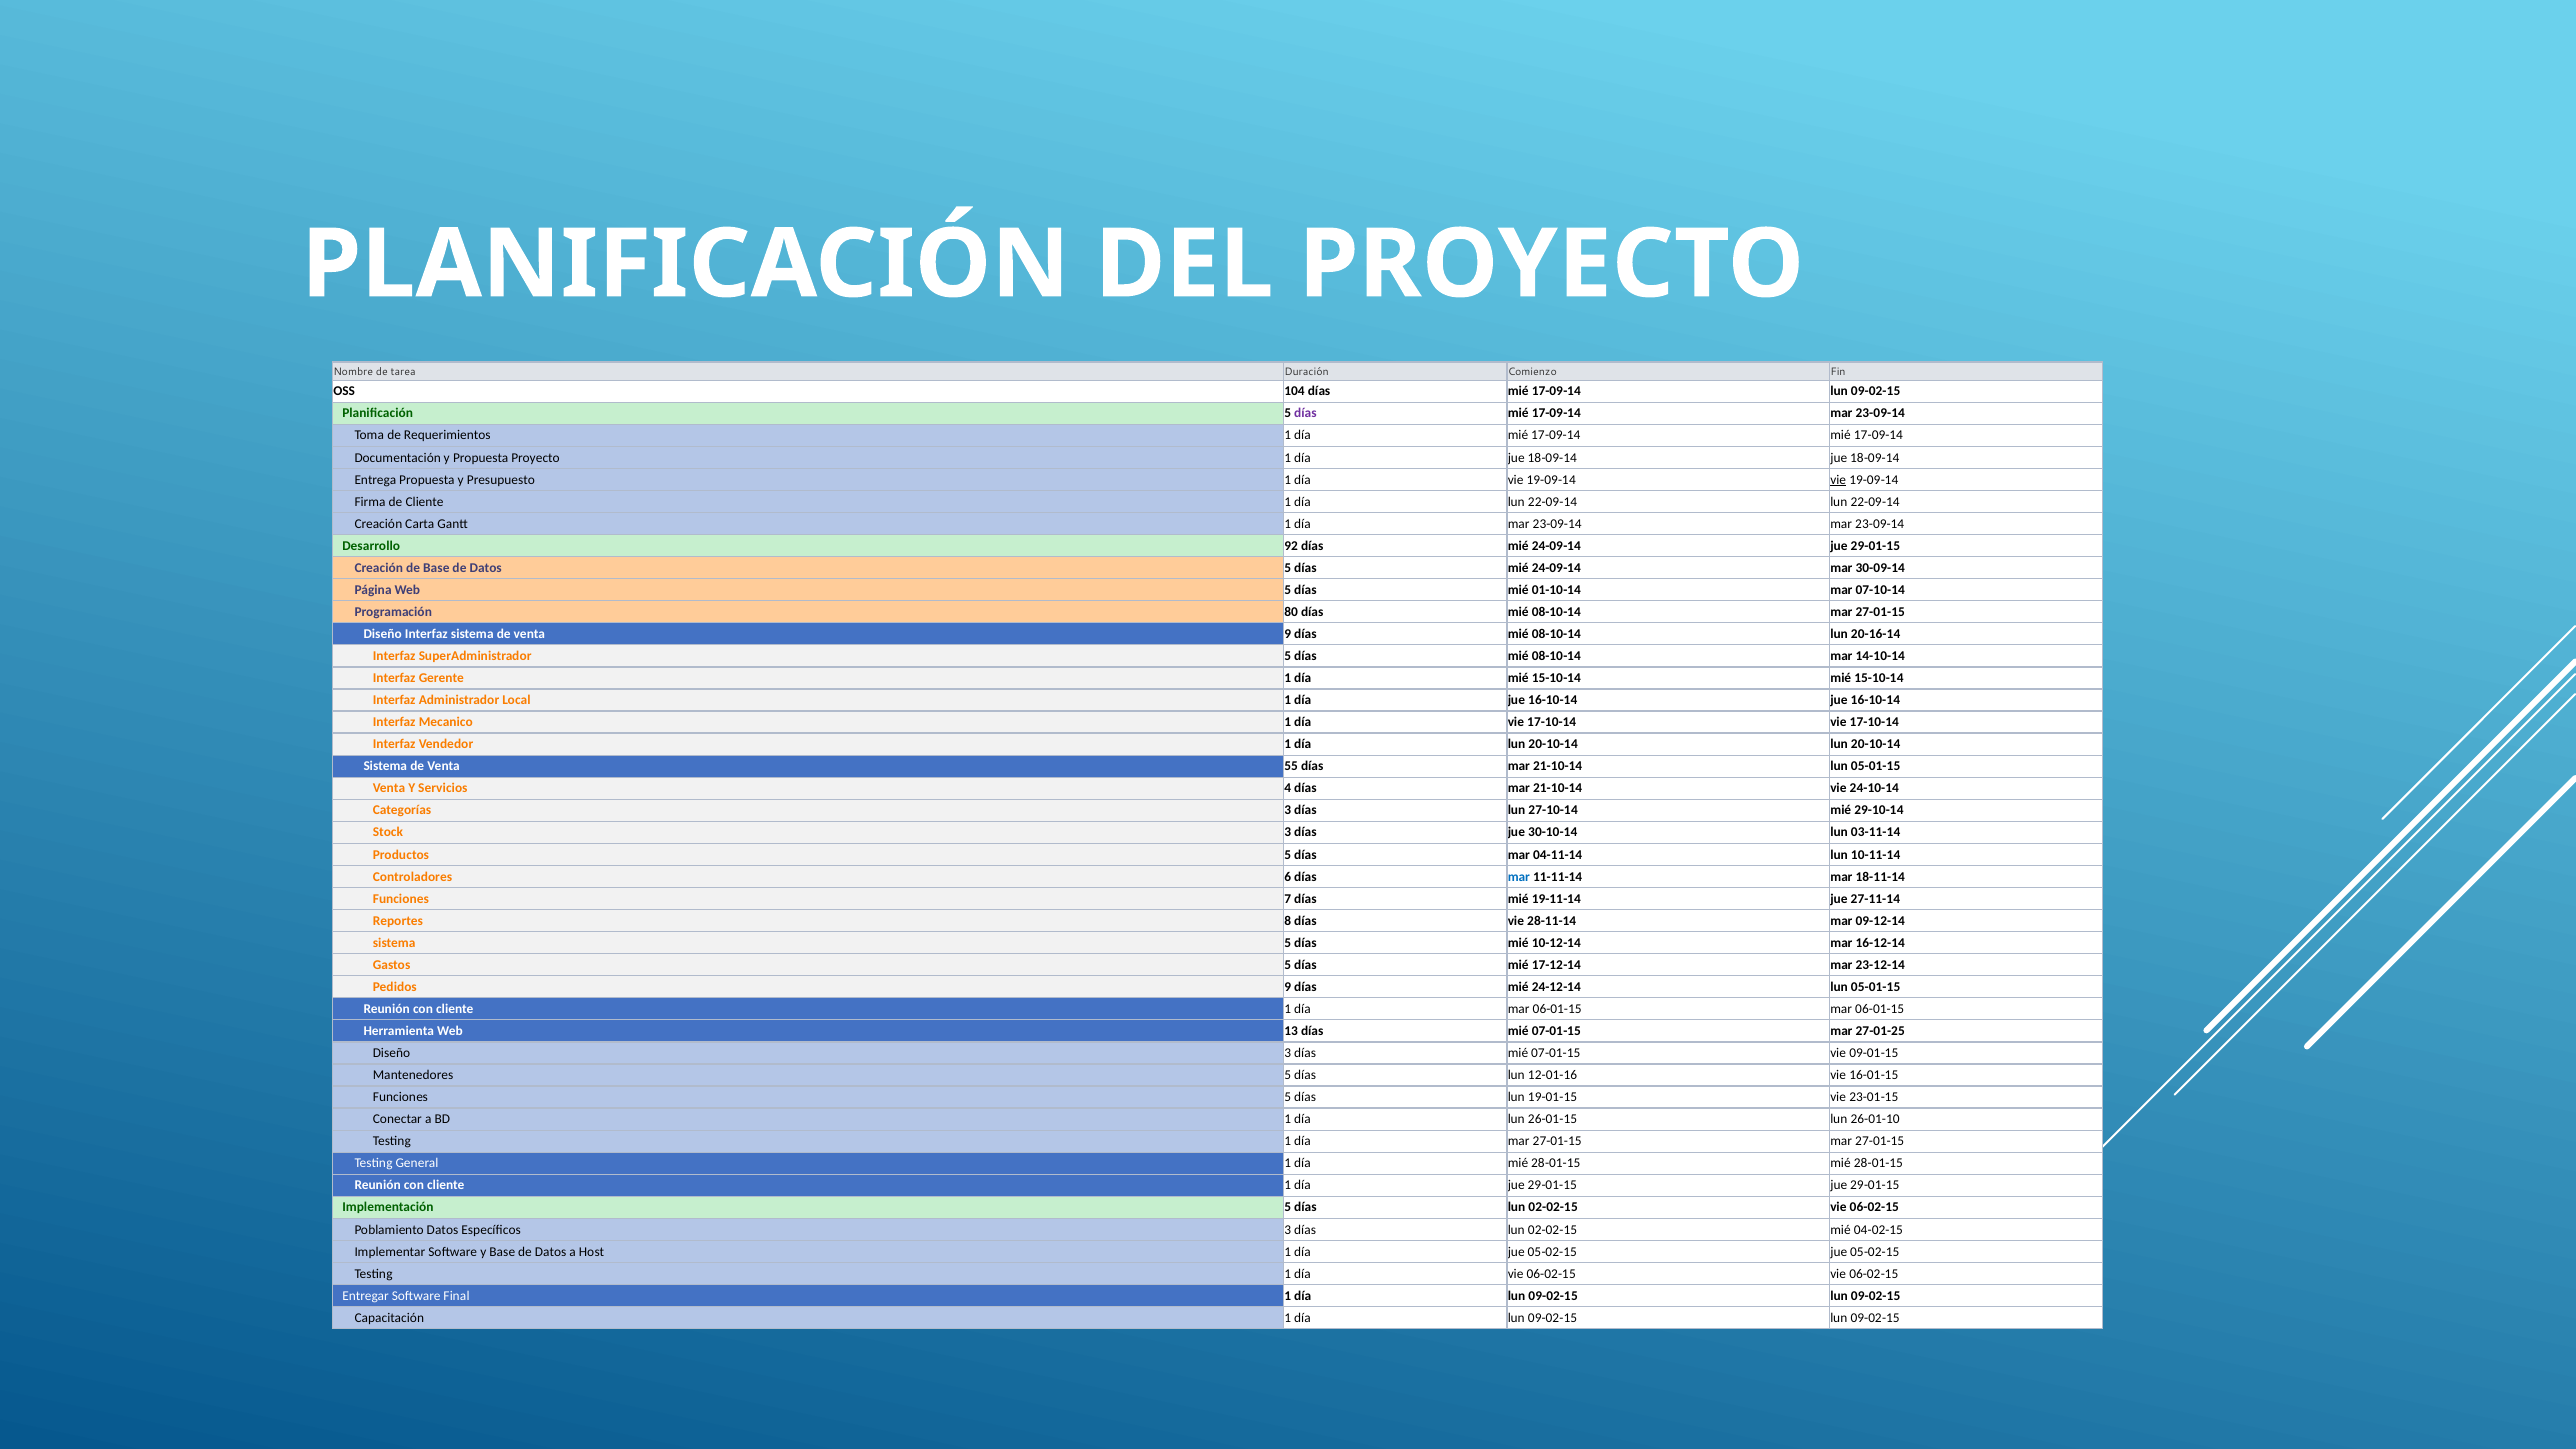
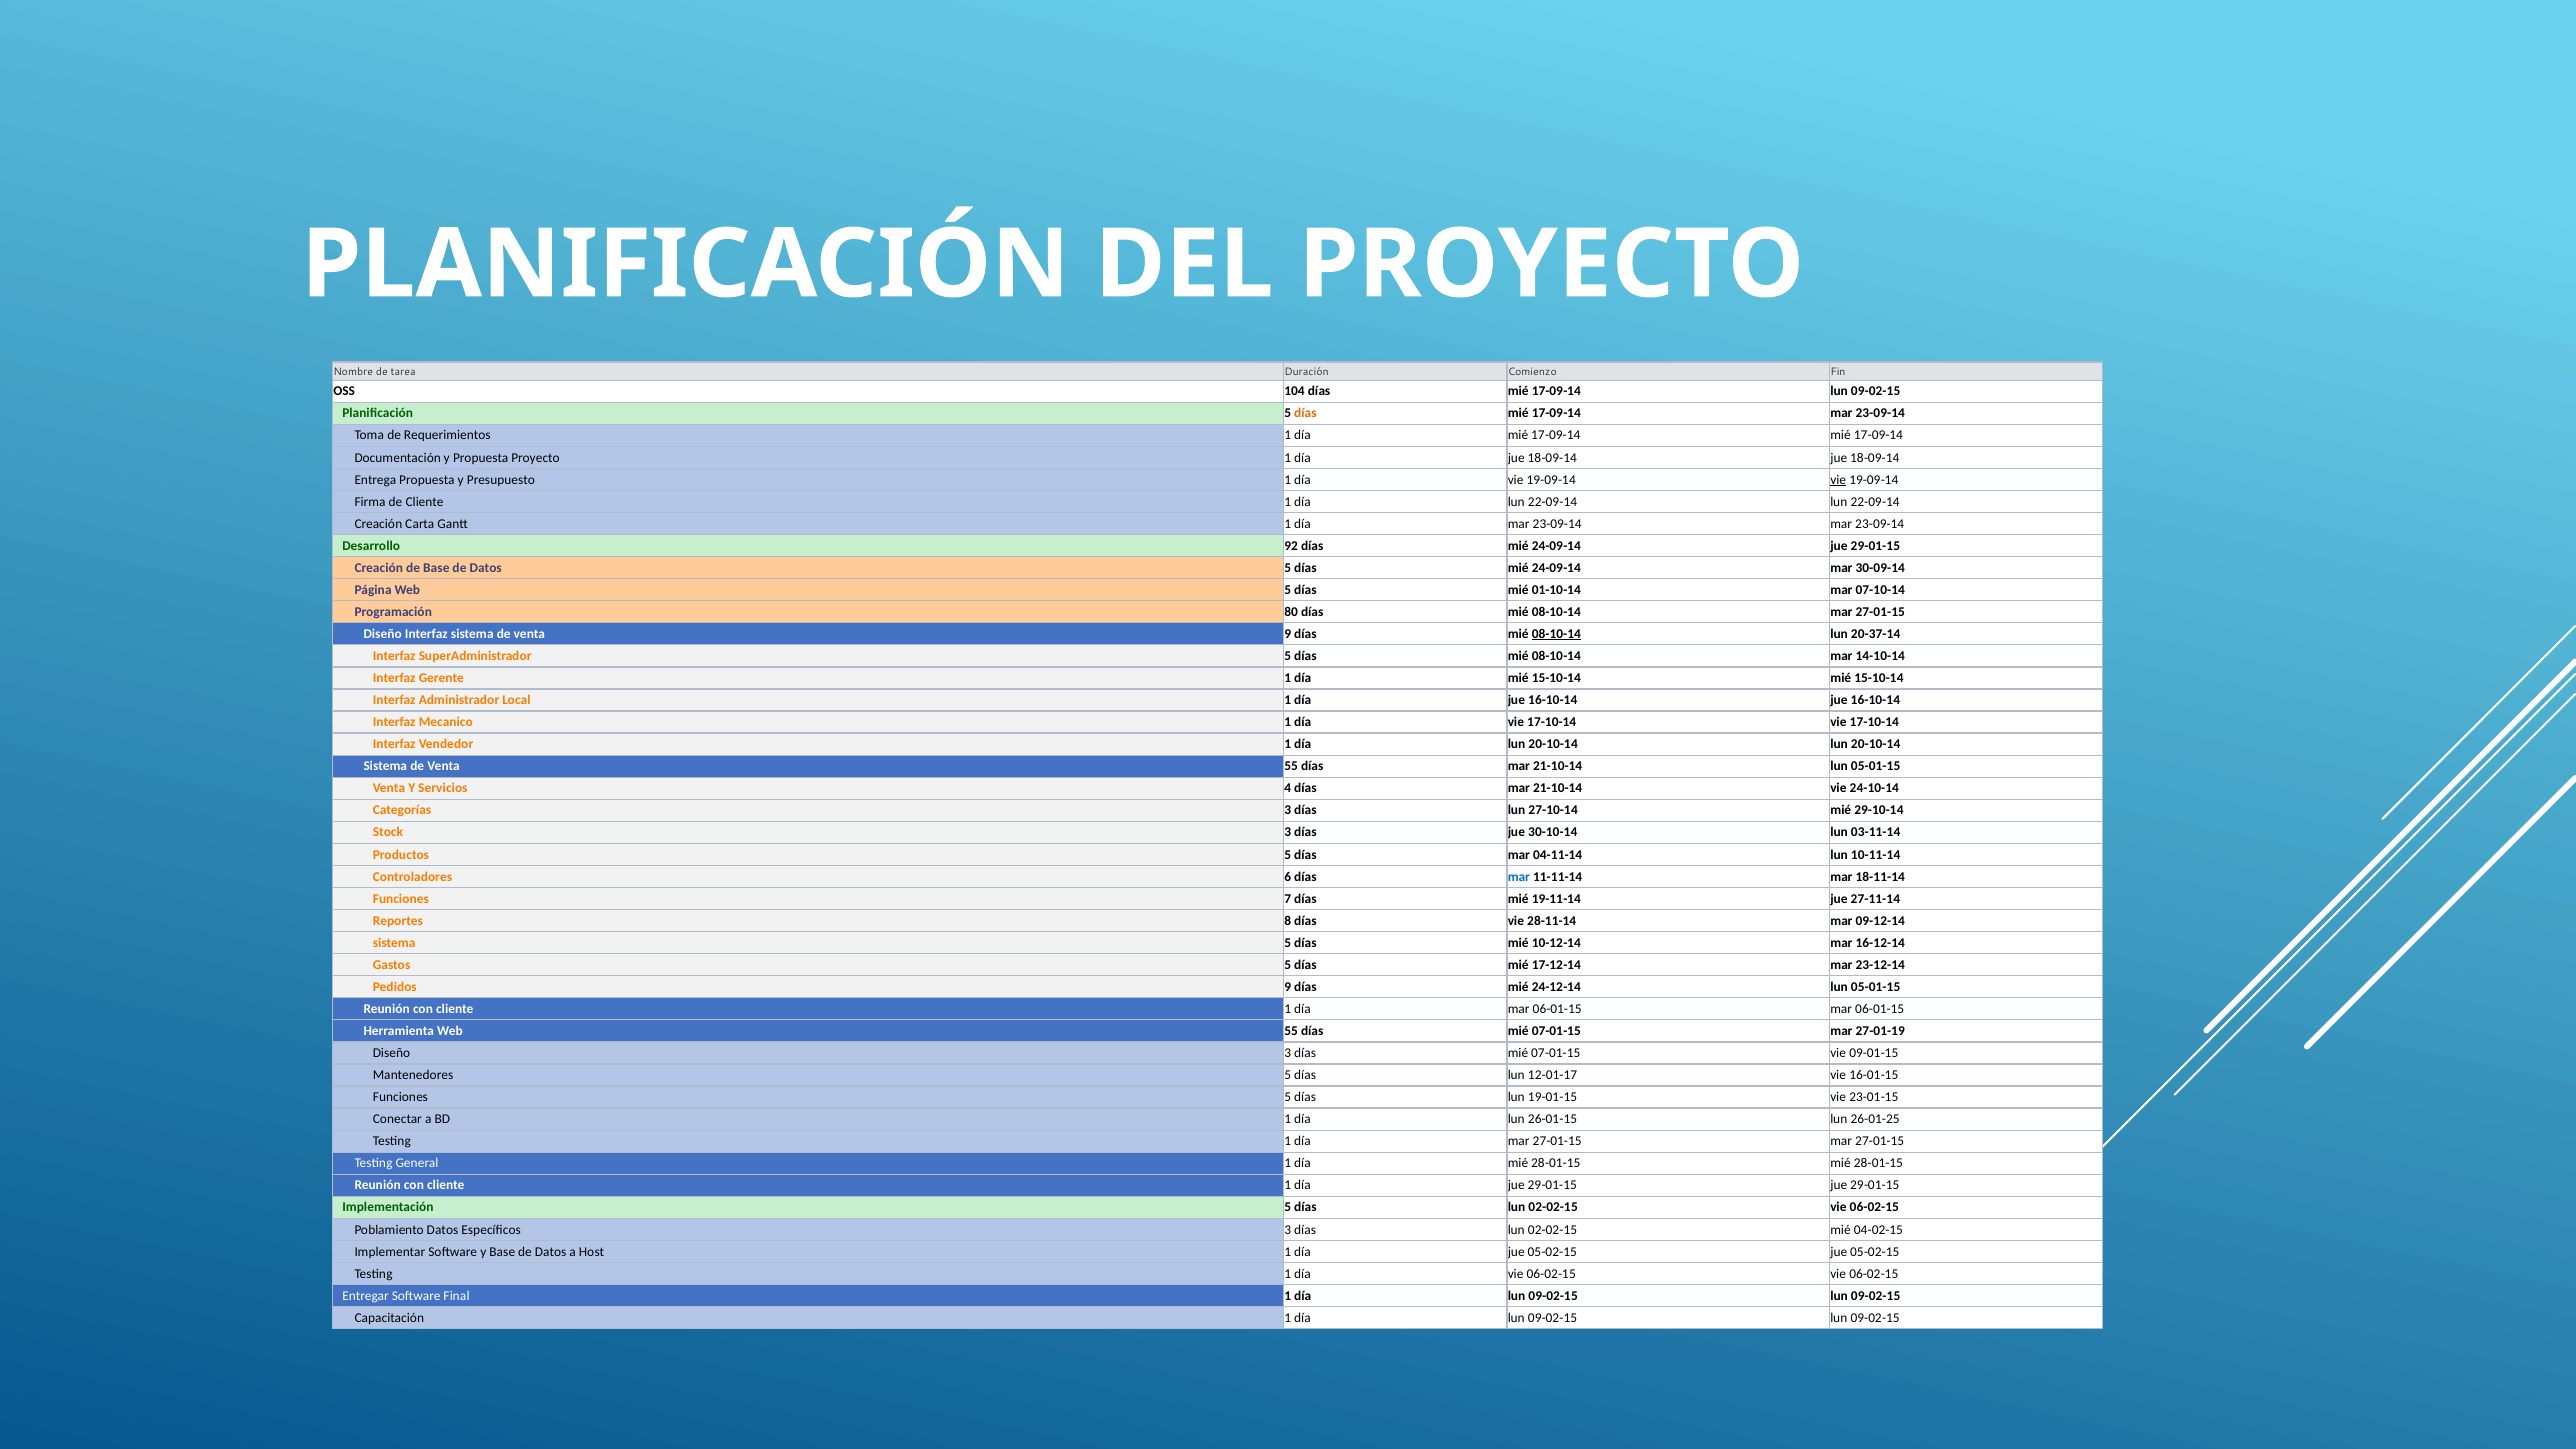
días at (1305, 413) colour: purple -> orange
08-10-14 at (1556, 634) underline: none -> present
20-16-14: 20-16-14 -> 20-37-14
Web 13: 13 -> 55
27-01-25: 27-01-25 -> 27-01-19
12-01-16: 12-01-16 -> 12-01-17
26-01-10: 26-01-10 -> 26-01-25
